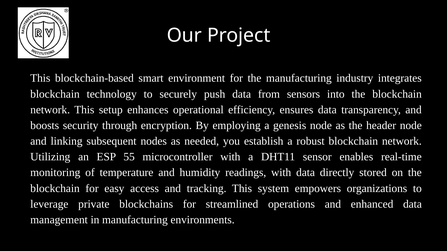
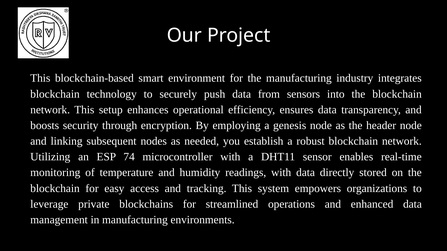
55: 55 -> 74
